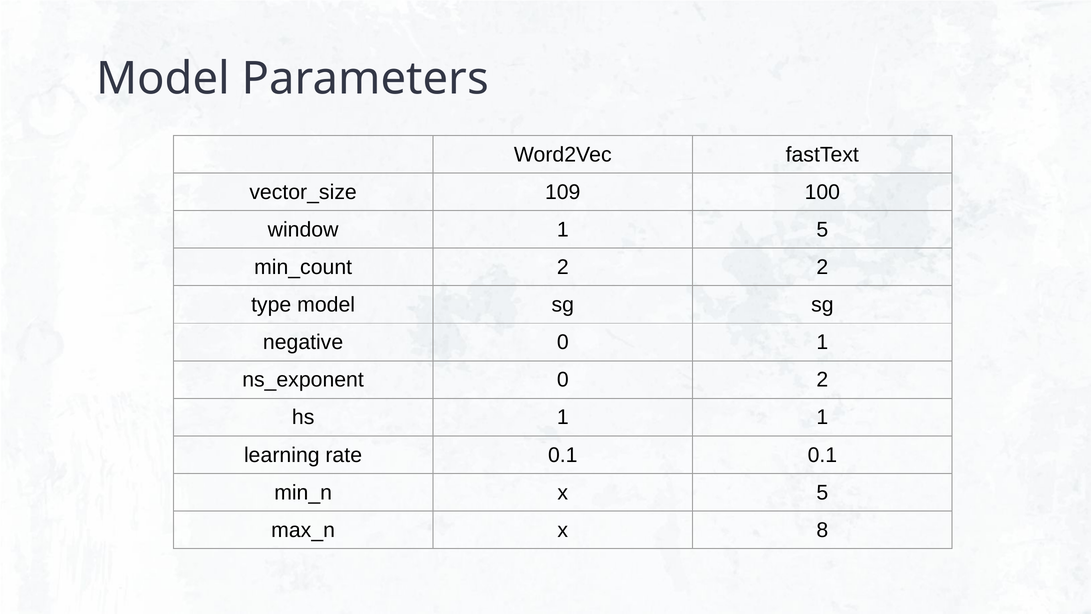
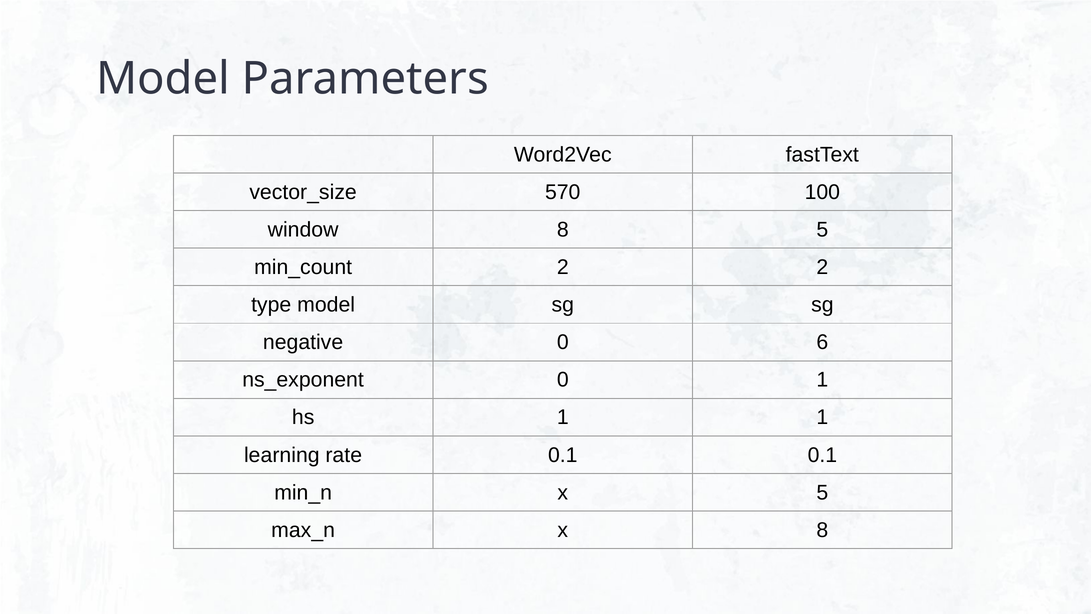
109: 109 -> 570
window 1: 1 -> 8
0 1: 1 -> 6
0 2: 2 -> 1
